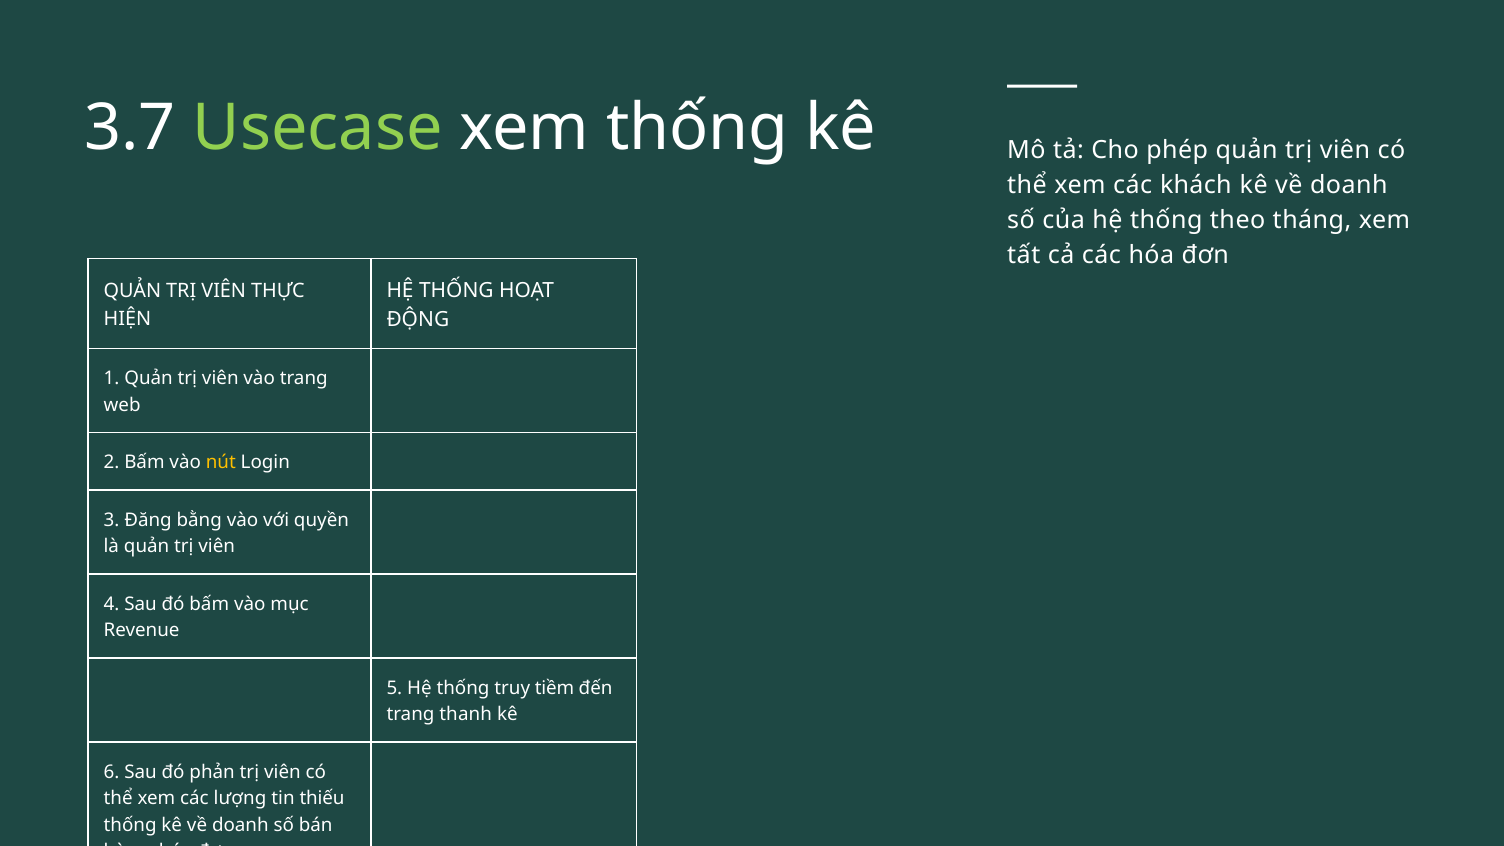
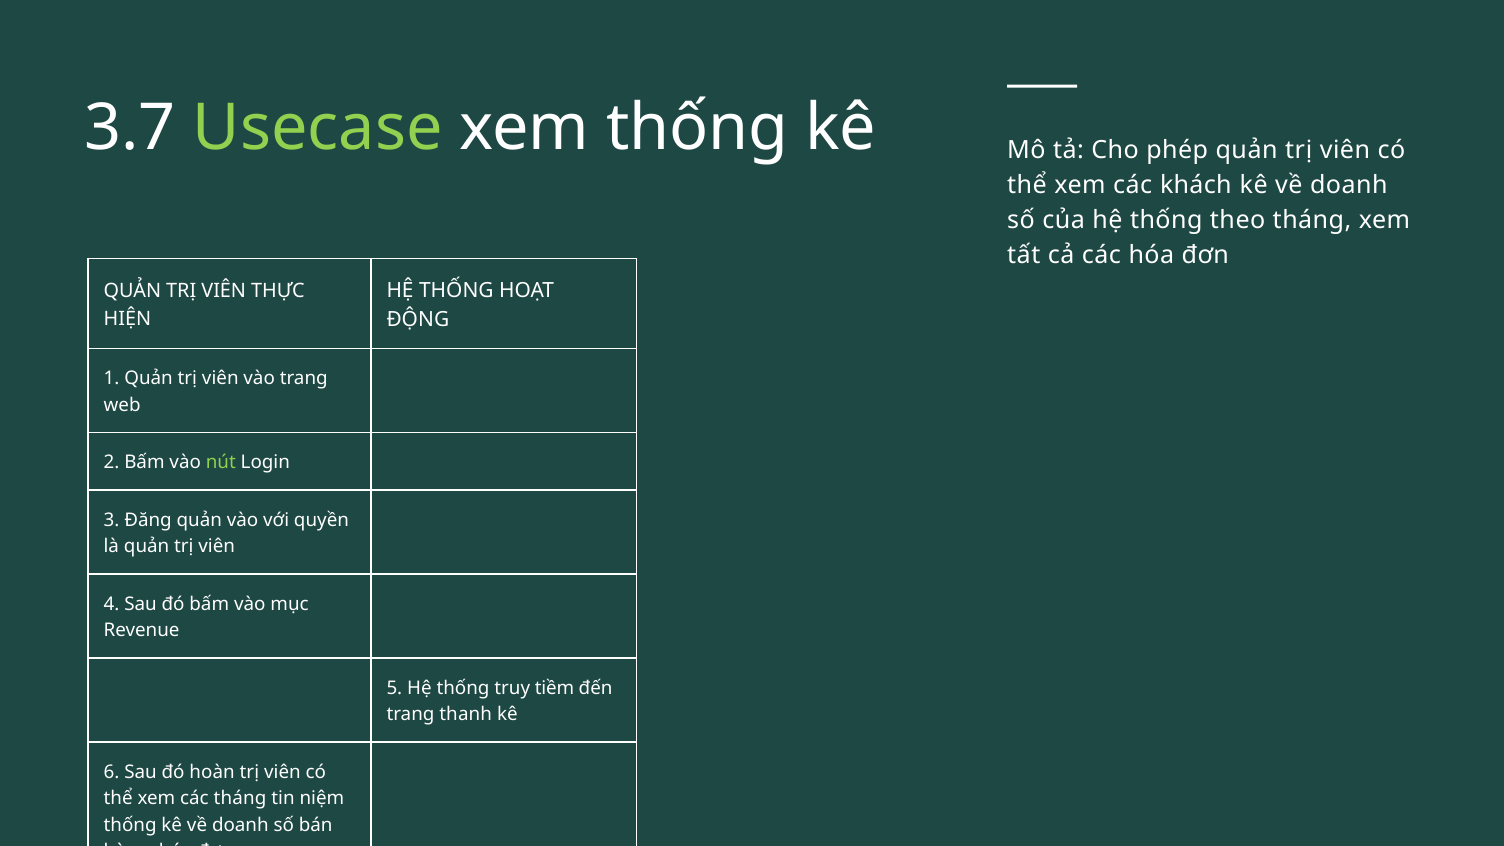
nút colour: yellow -> light green
Đăng bằng: bằng -> quản
phản: phản -> hoàn
các lượng: lượng -> tháng
thiếu: thiếu -> niệm
